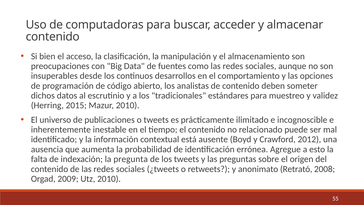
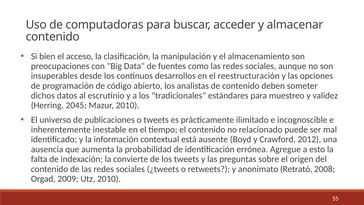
comportamiento: comportamiento -> reestructuración
2015: 2015 -> 2045
pregunta: pregunta -> convierte
